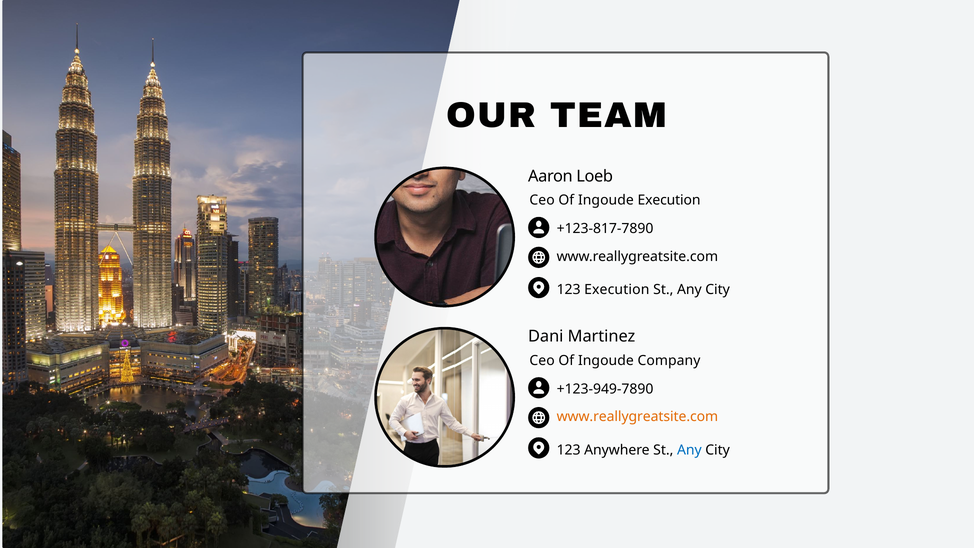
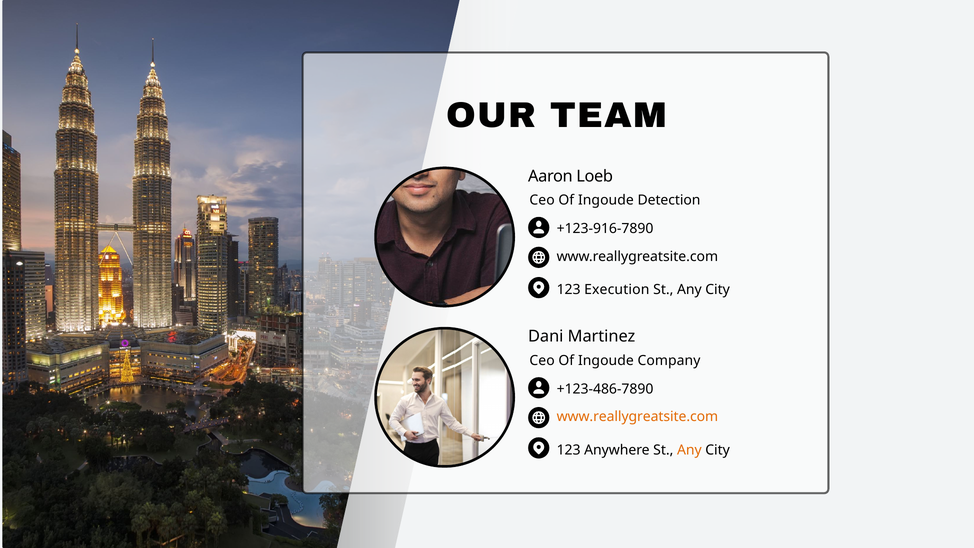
Ingoude Execution: Execution -> Detection
+123-817-7890: +123-817-7890 -> +123-916-7890
+123-949-7890: +123-949-7890 -> +123-486-7890
Any at (689, 450) colour: blue -> orange
